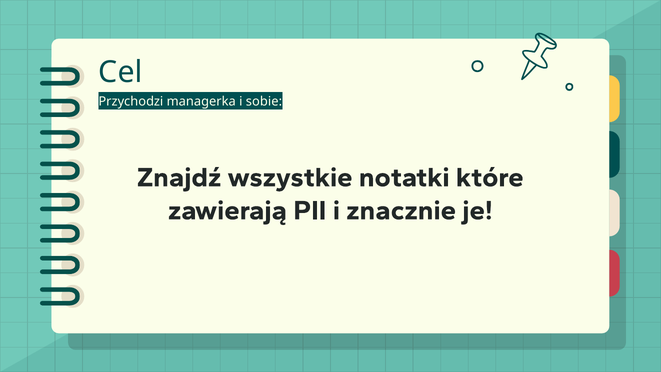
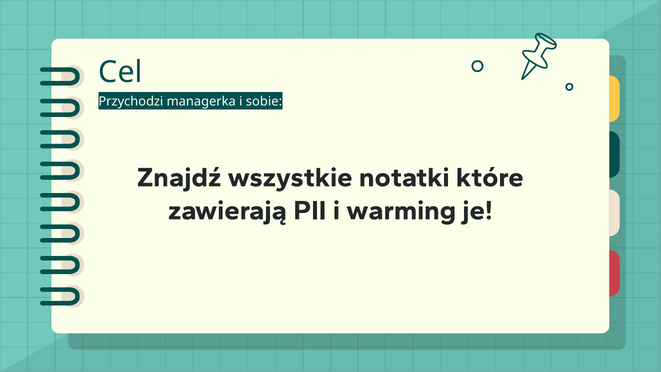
znacznie: znacznie -> warming
